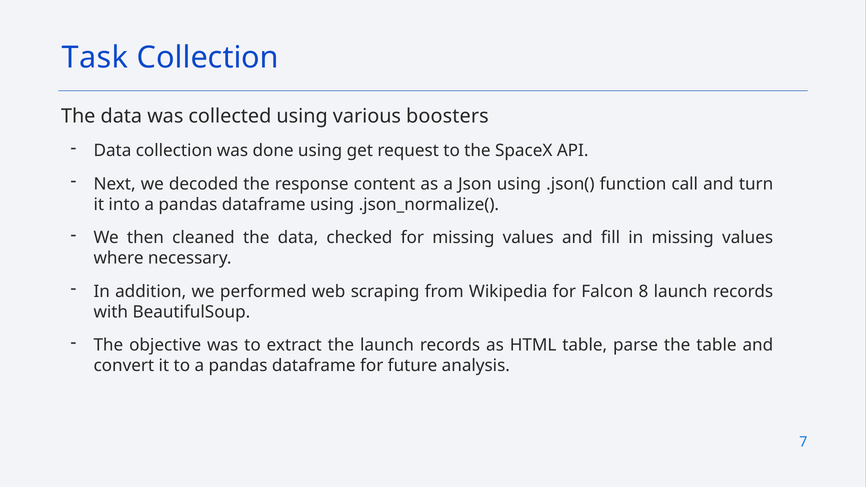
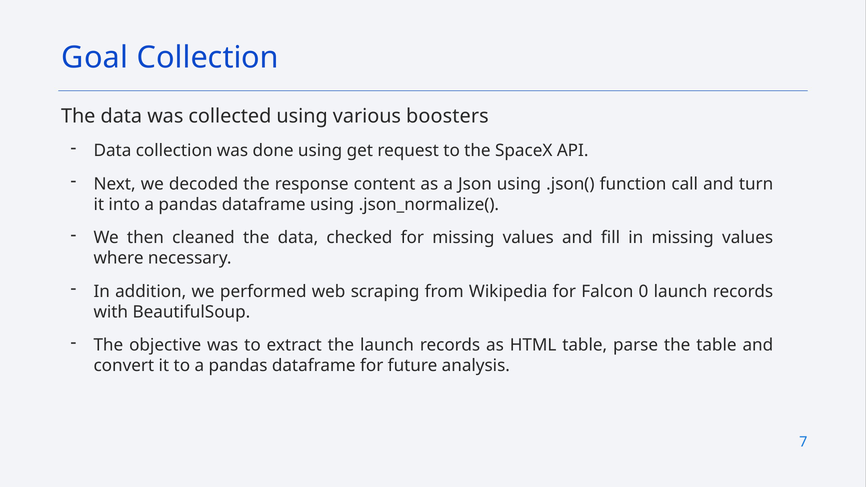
Task: Task -> Goal
8: 8 -> 0
